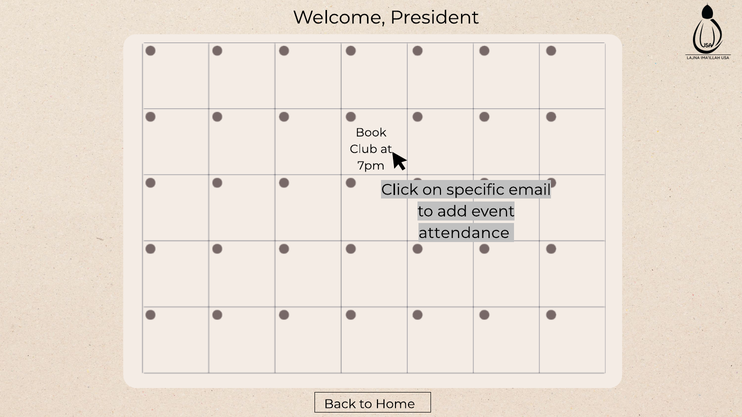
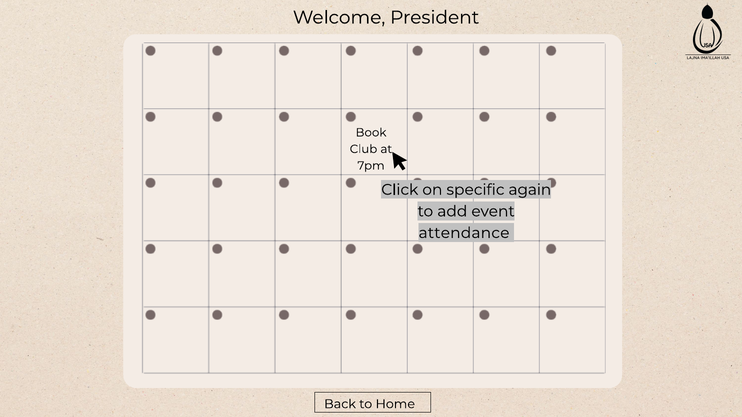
email: email -> again
